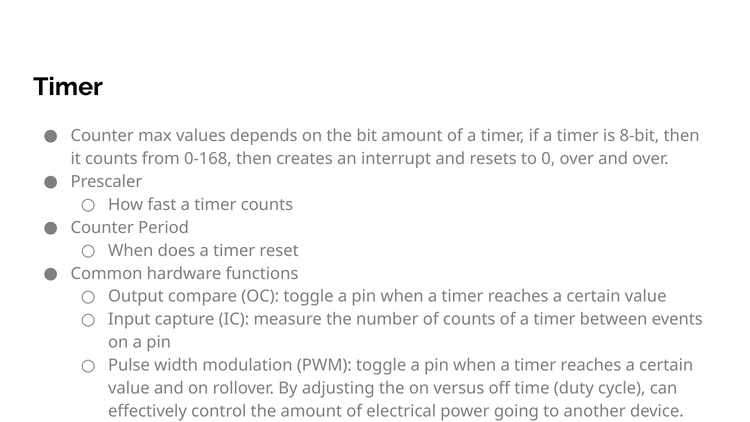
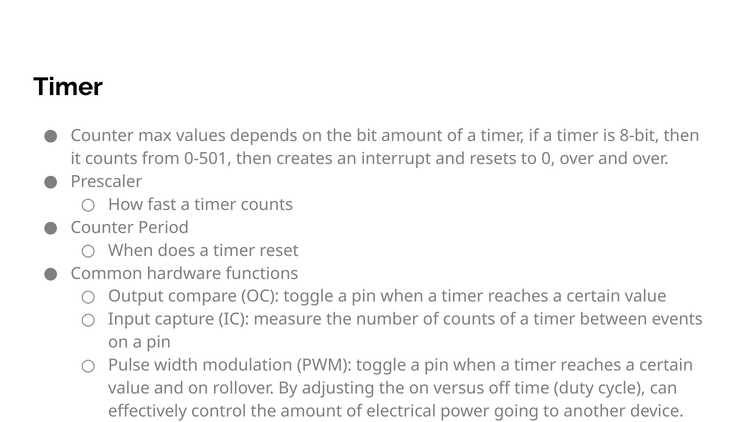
0-168: 0-168 -> 0-501
